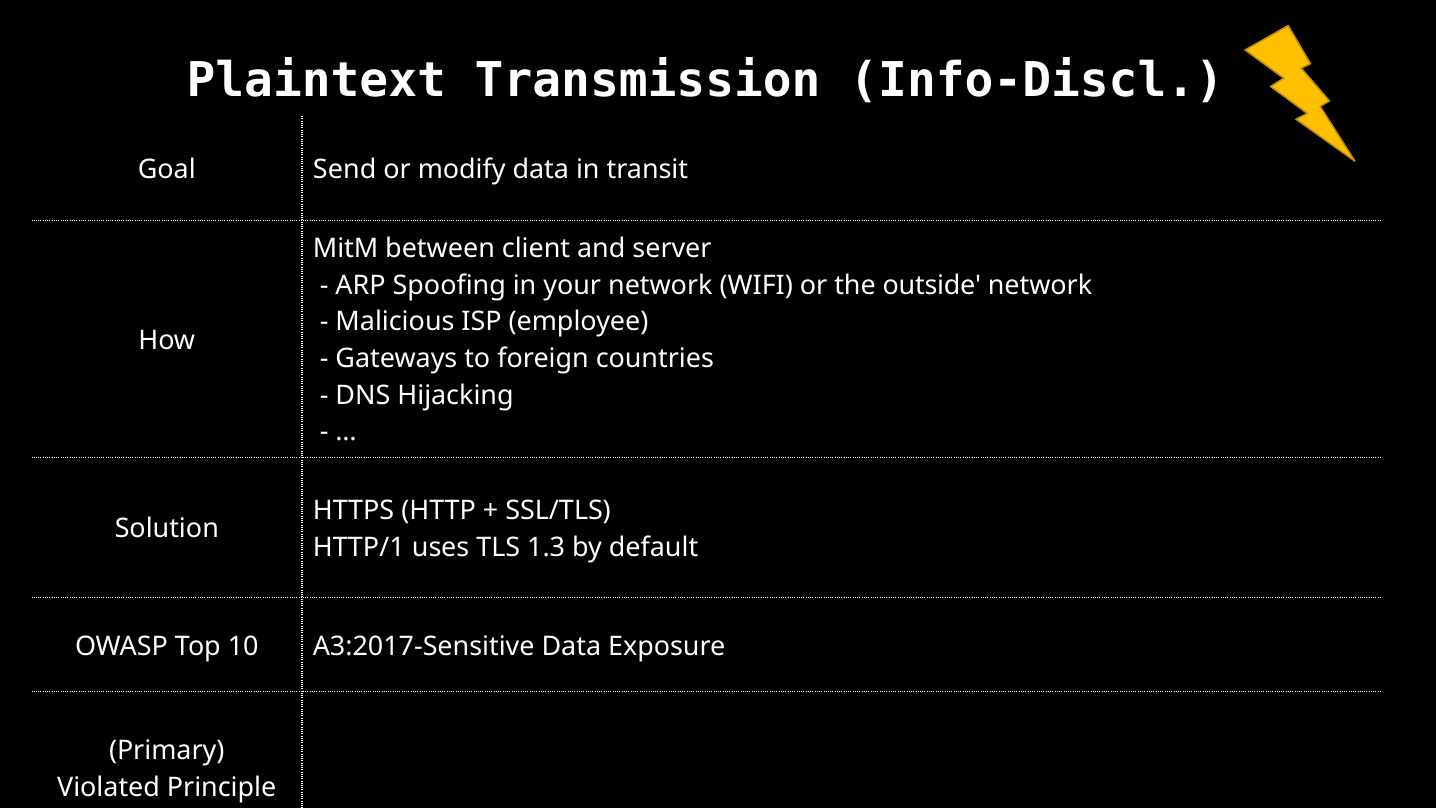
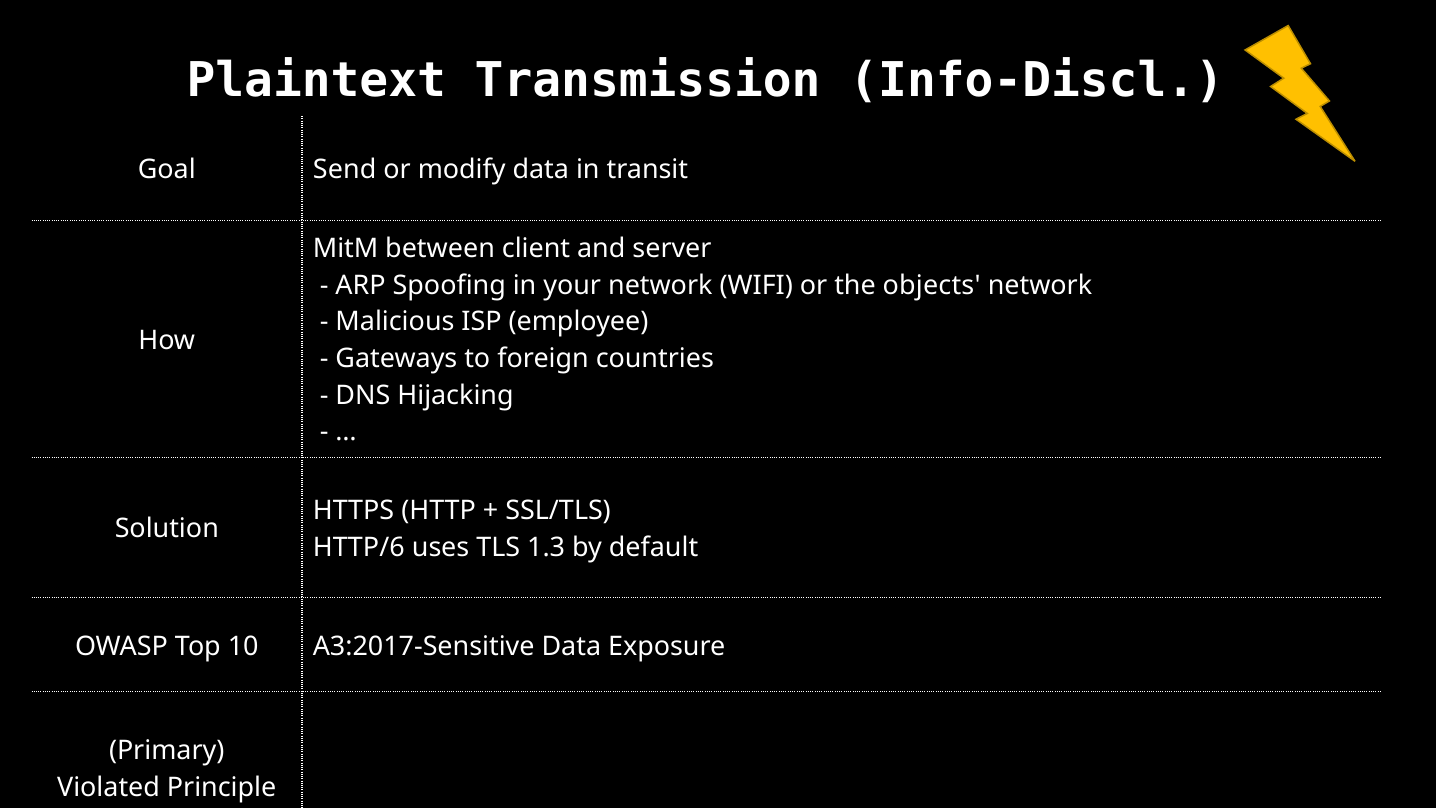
outside: outside -> objects
HTTP/1: HTTP/1 -> HTTP/6
